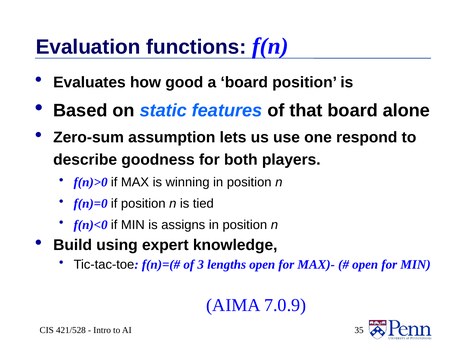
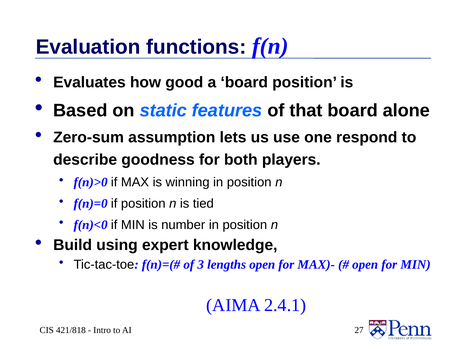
assigns: assigns -> number
7.0.9: 7.0.9 -> 2.4.1
421/528: 421/528 -> 421/818
35: 35 -> 27
